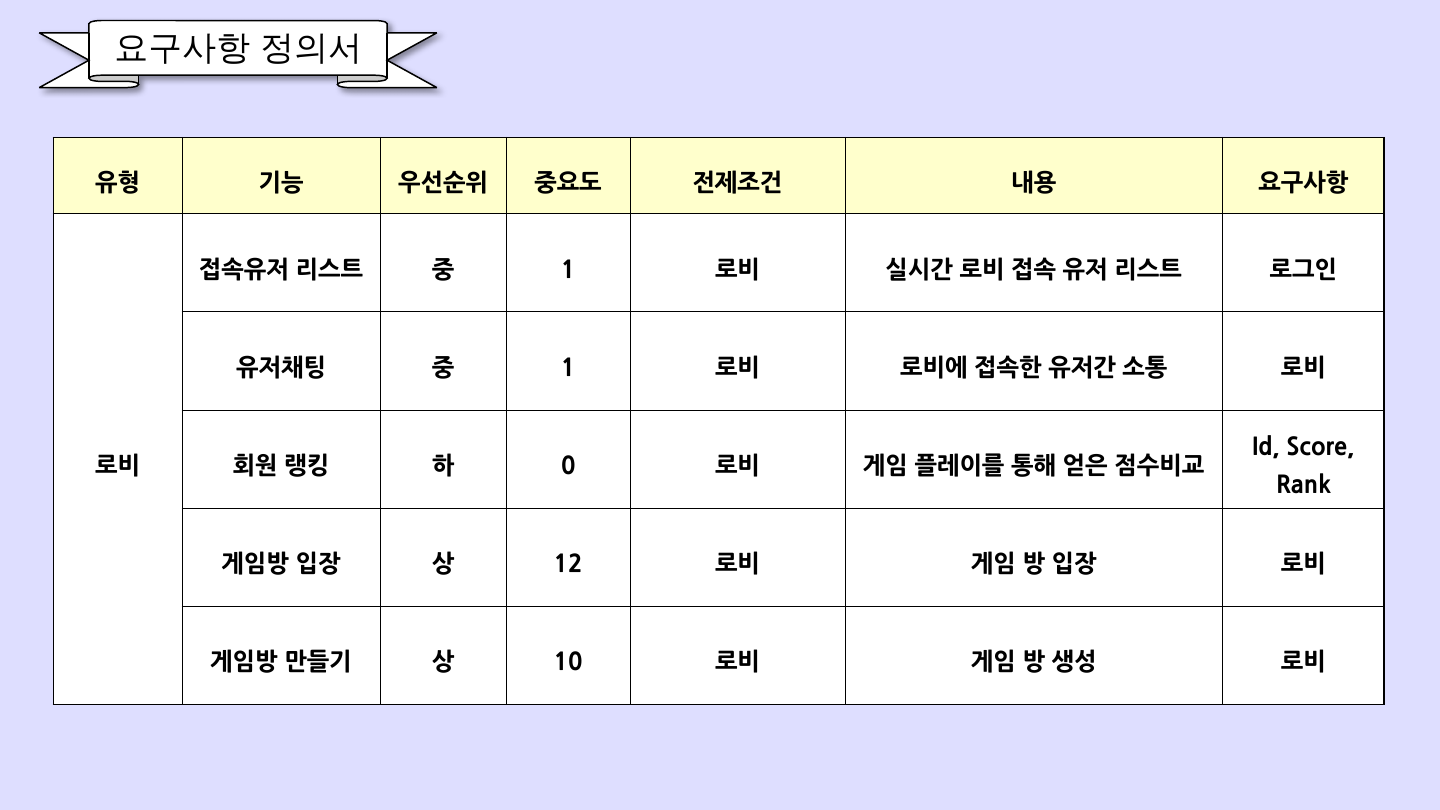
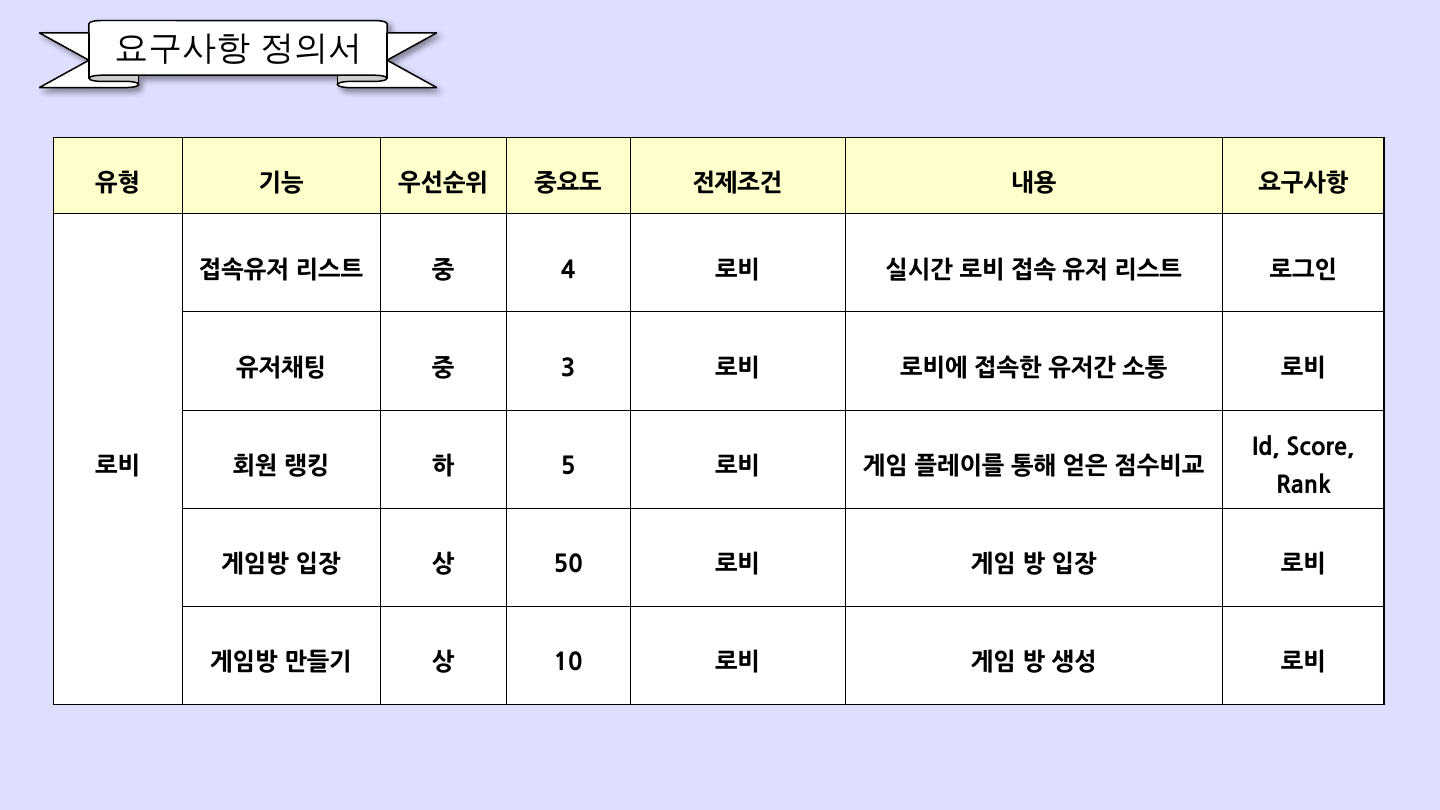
1 at (568, 270): 1 -> 4
1 at (568, 369): 1 -> 3
0: 0 -> 5
12: 12 -> 50
